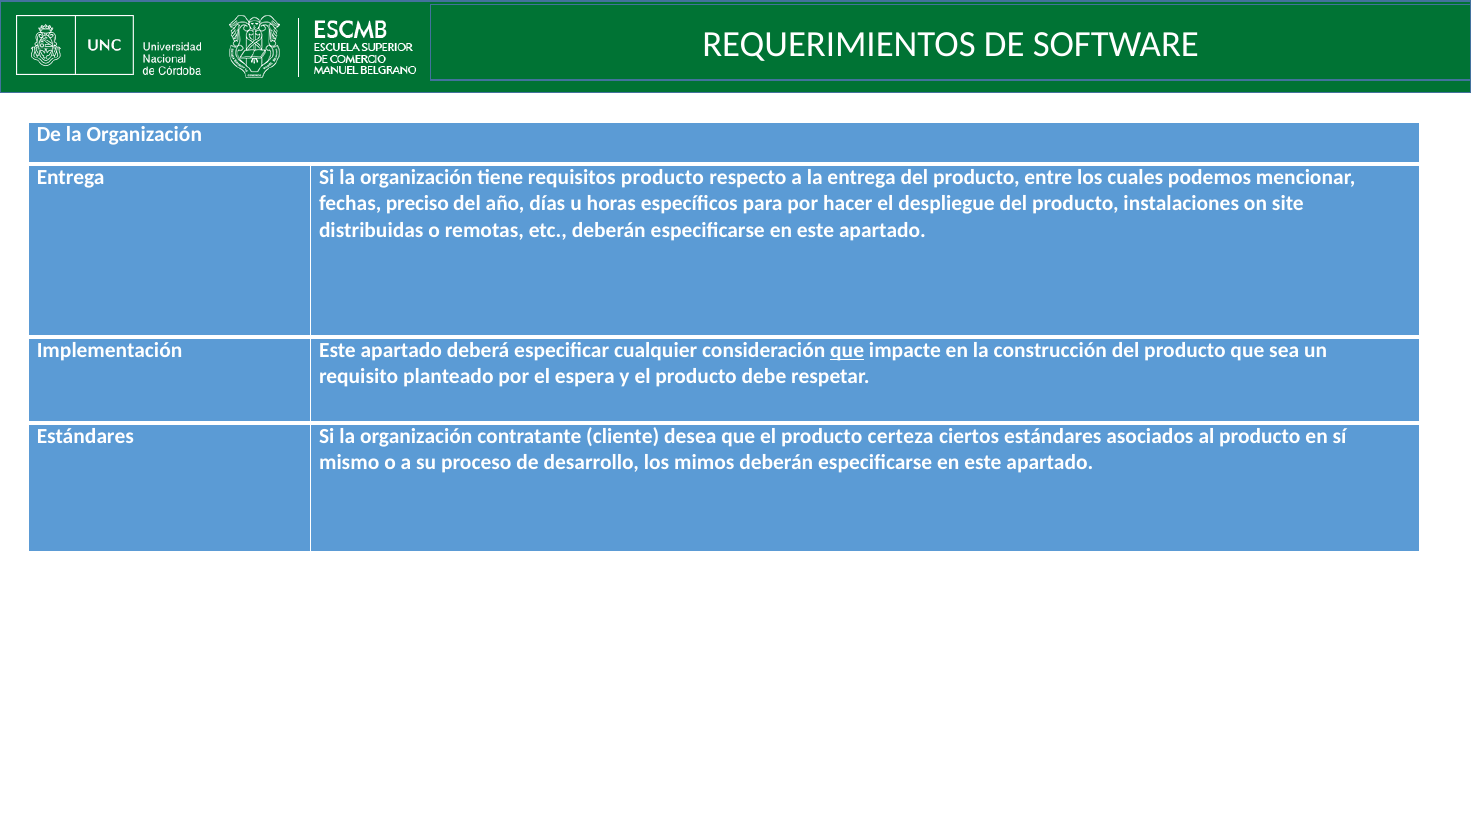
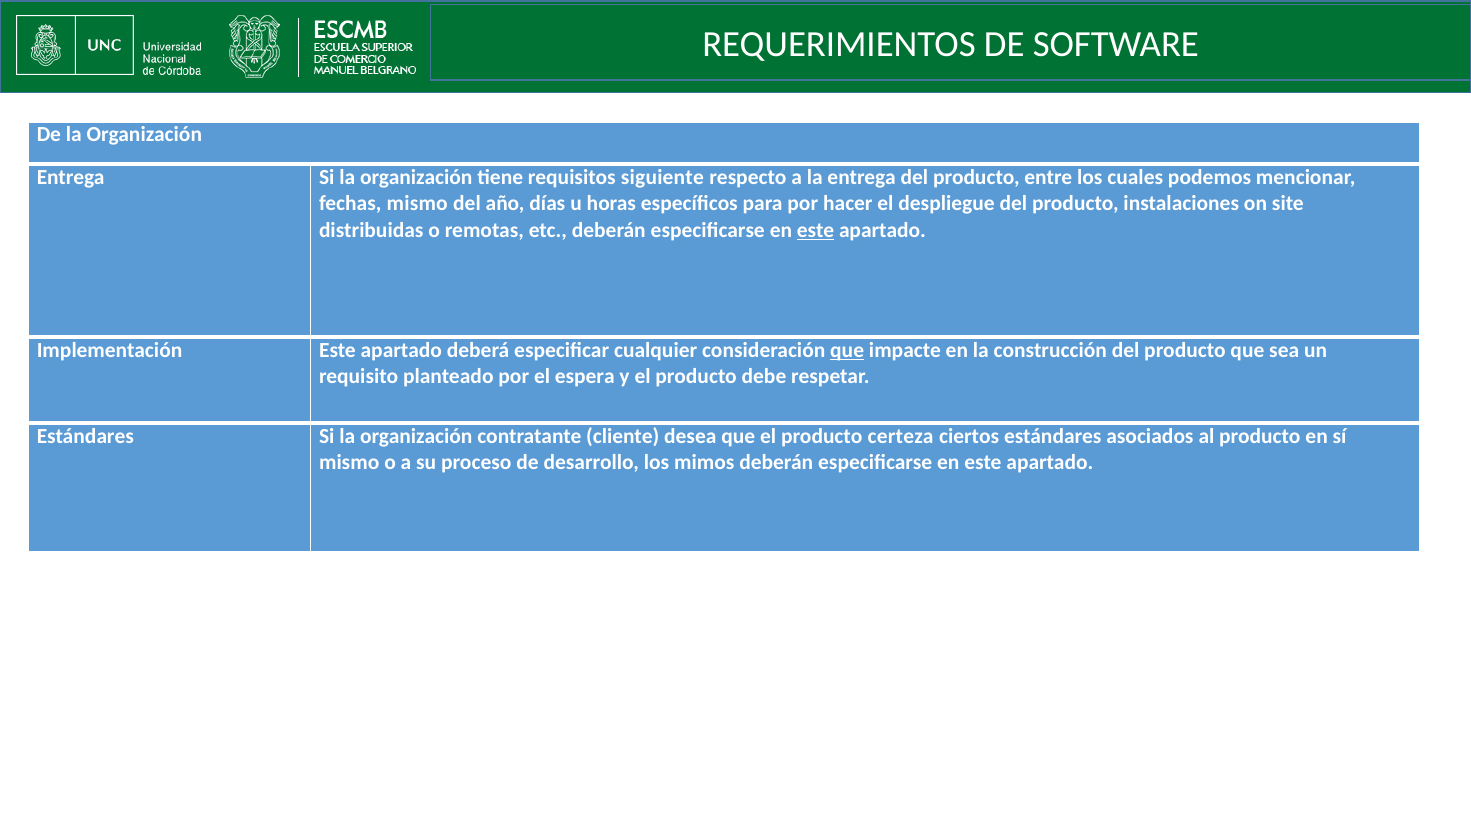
requisitos producto: producto -> siguiente
fechas preciso: preciso -> mismo
este at (816, 230) underline: none -> present
